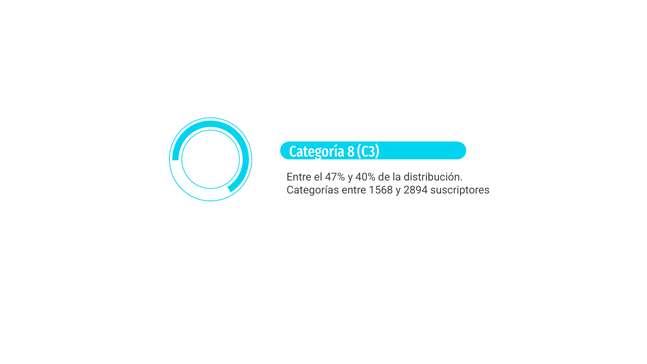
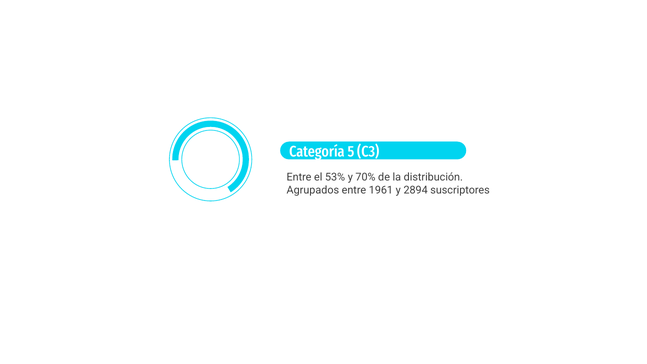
8: 8 -> 5
47%: 47% -> 53%
40%: 40% -> 70%
Categorías: Categorías -> Agrupados
1568: 1568 -> 1961
